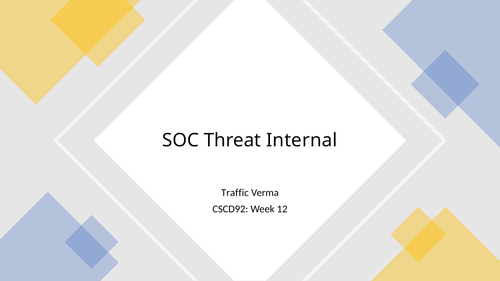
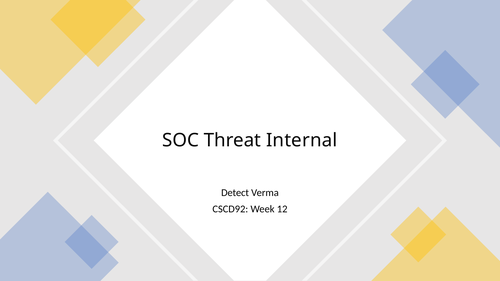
Traffic: Traffic -> Detect
